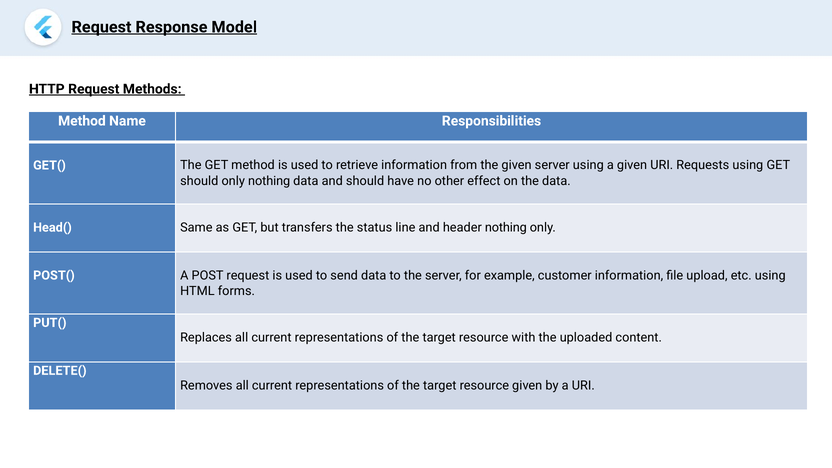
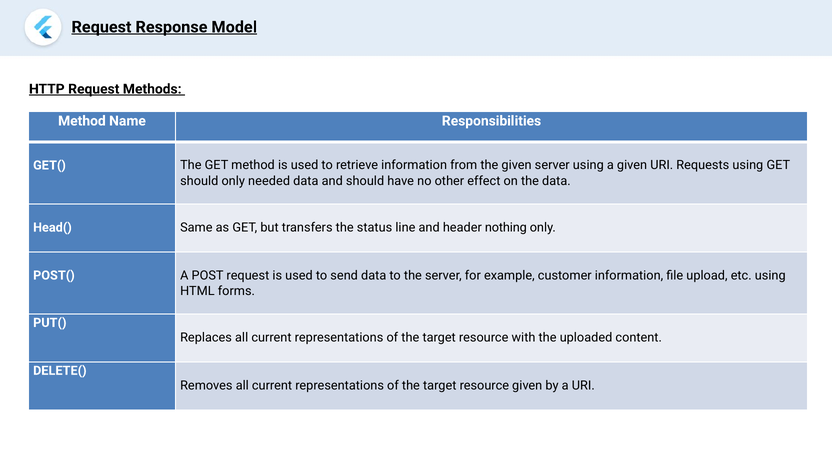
only nothing: nothing -> needed
